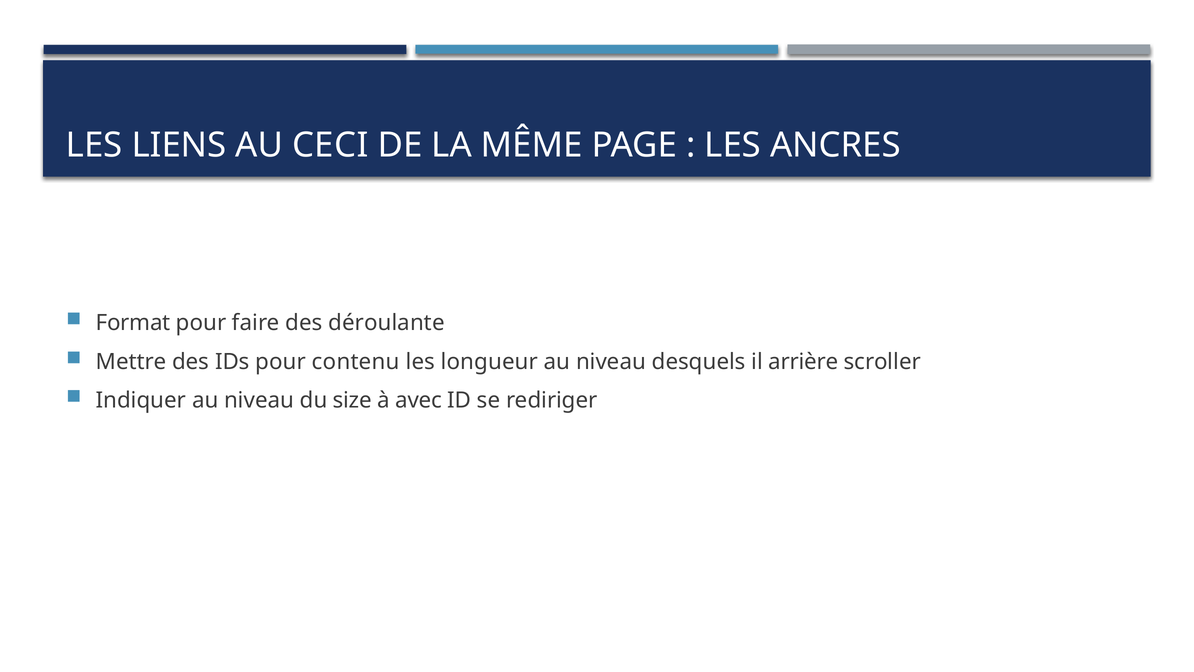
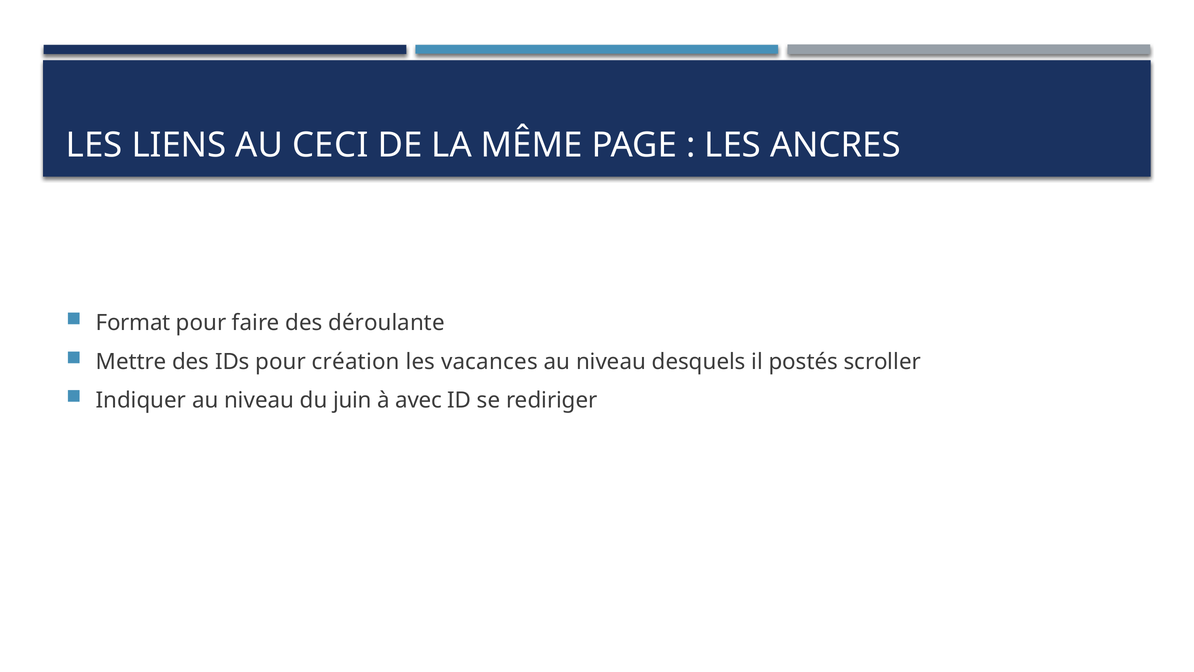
contenu: contenu -> création
longueur: longueur -> vacances
arrière: arrière -> postés
size: size -> juin
